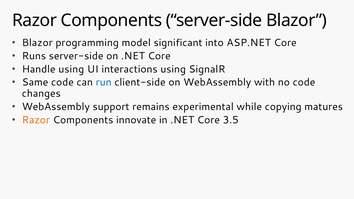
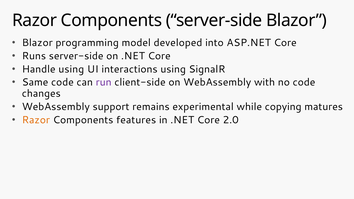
significant: significant -> developed
run colour: blue -> purple
innovate: innovate -> features
3.5: 3.5 -> 2.0
